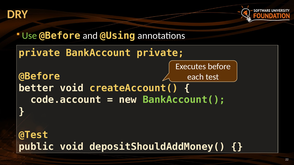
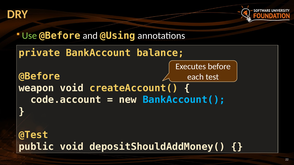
BankAccount private: private -> balance
better: better -> weapon
BankAccount( colour: light green -> light blue
